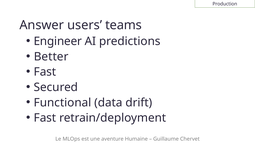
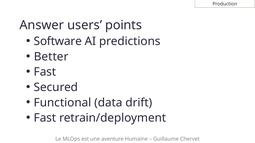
teams: teams -> points
Engineer: Engineer -> Software
